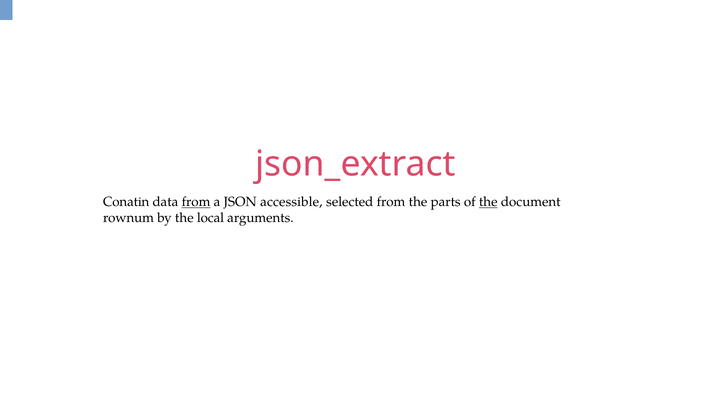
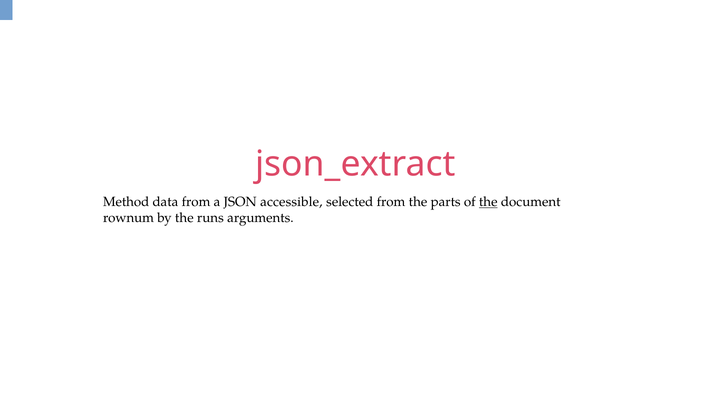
Conatin: Conatin -> Method
from at (196, 202) underline: present -> none
local: local -> runs
